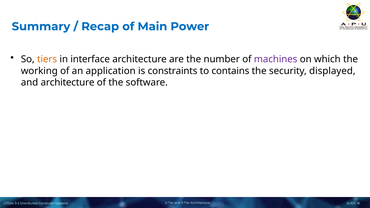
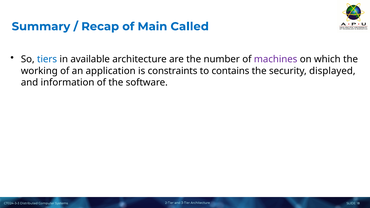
Power: Power -> Called
tiers colour: orange -> blue
interface: interface -> available
and architecture: architecture -> information
